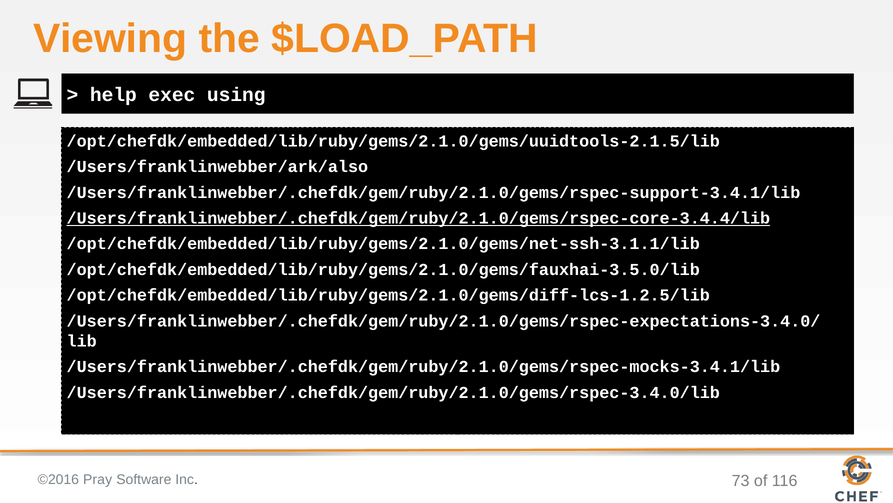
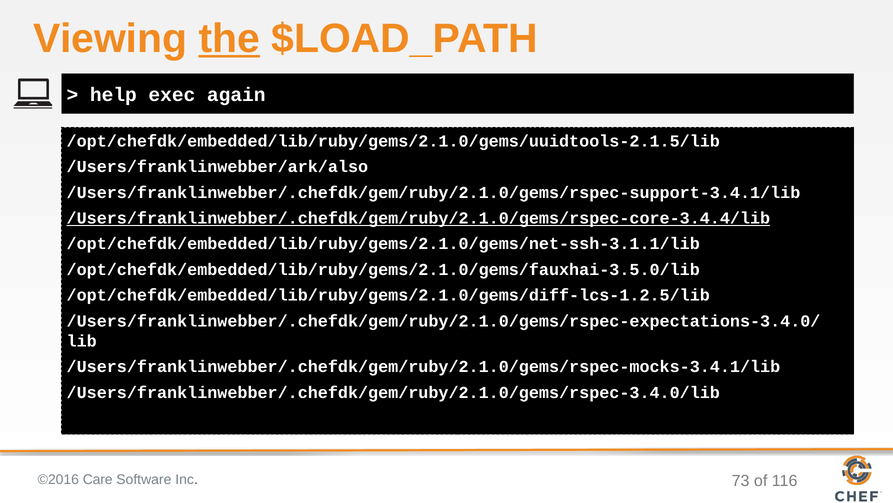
the underline: none -> present
using: using -> again
Pray: Pray -> Care
